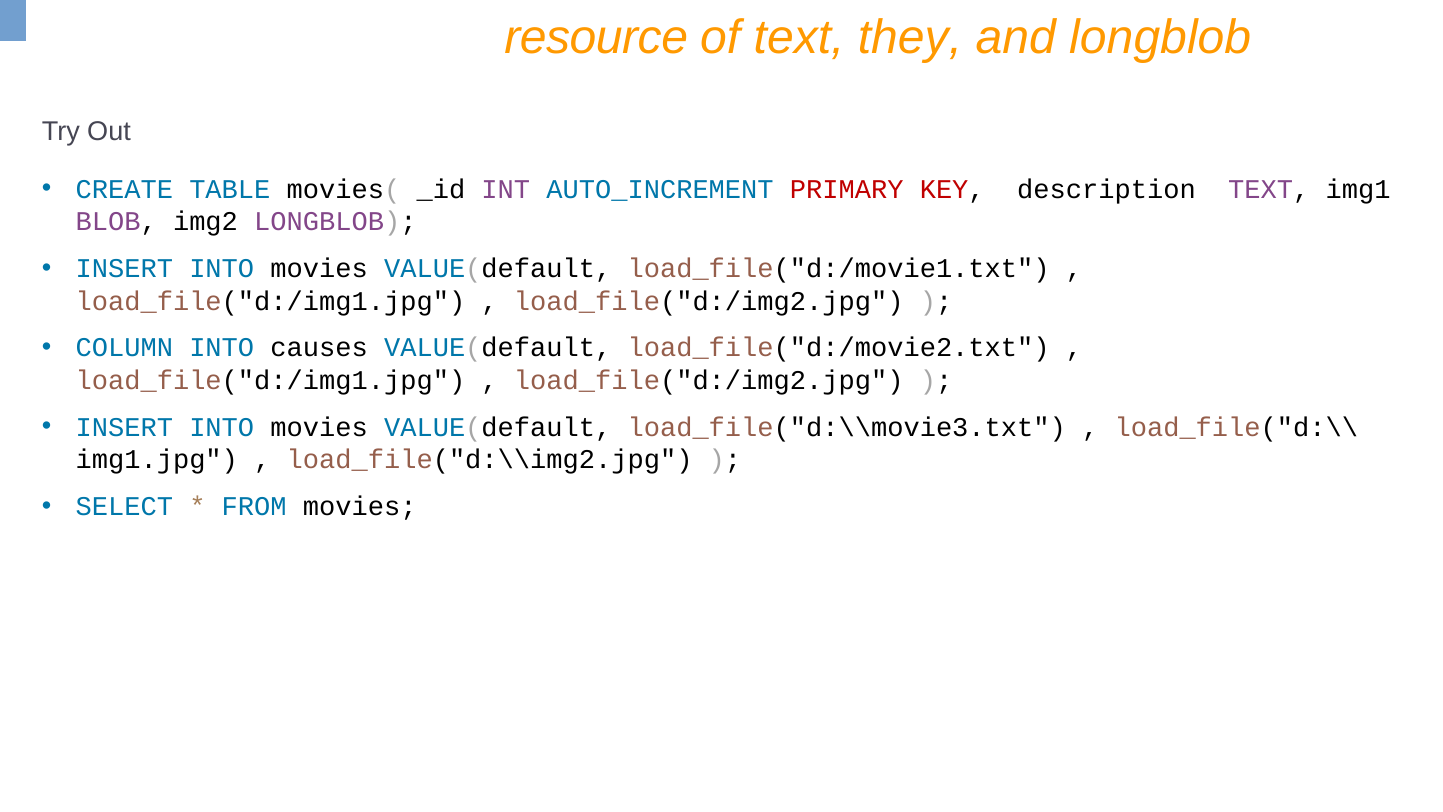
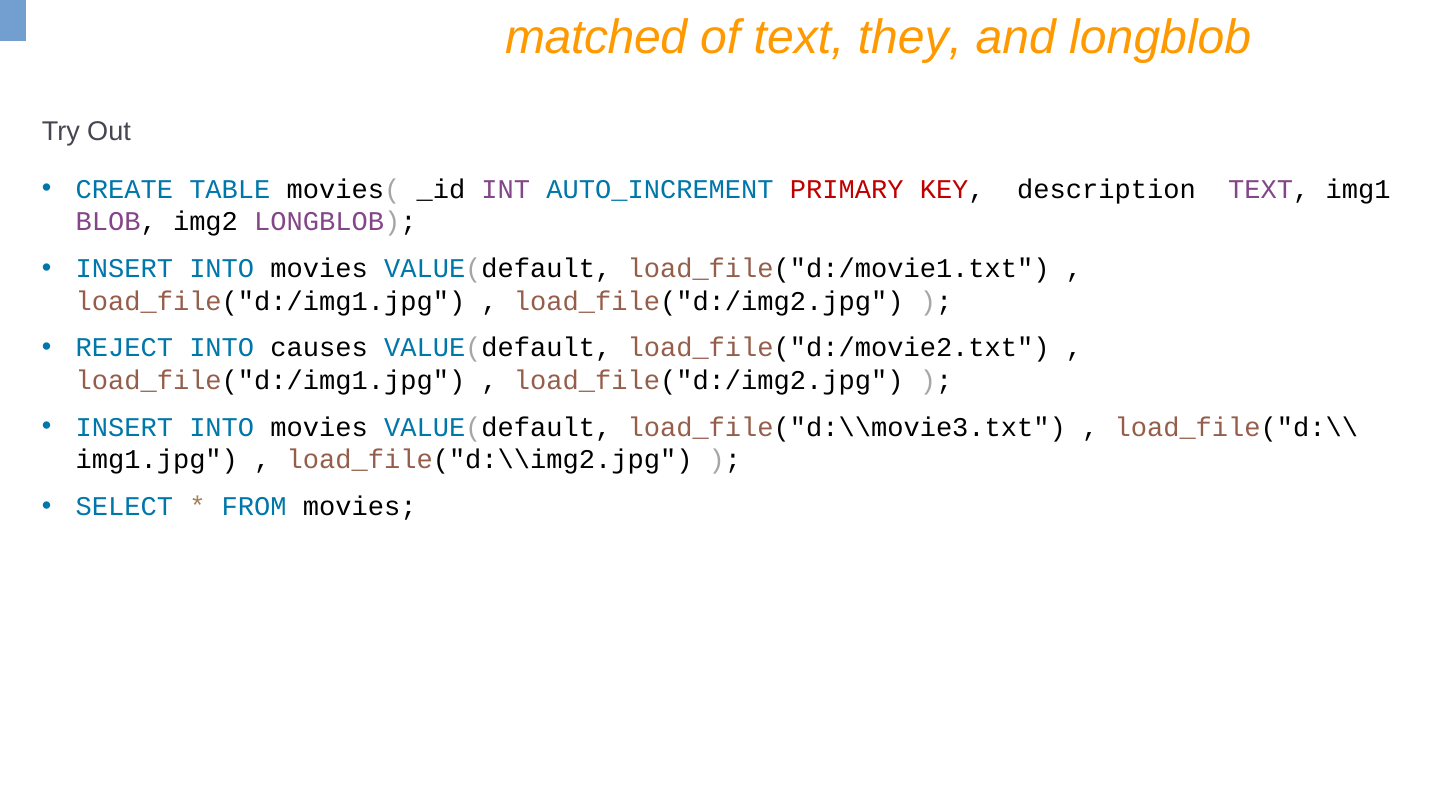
resource: resource -> matched
COLUMN: COLUMN -> REJECT
